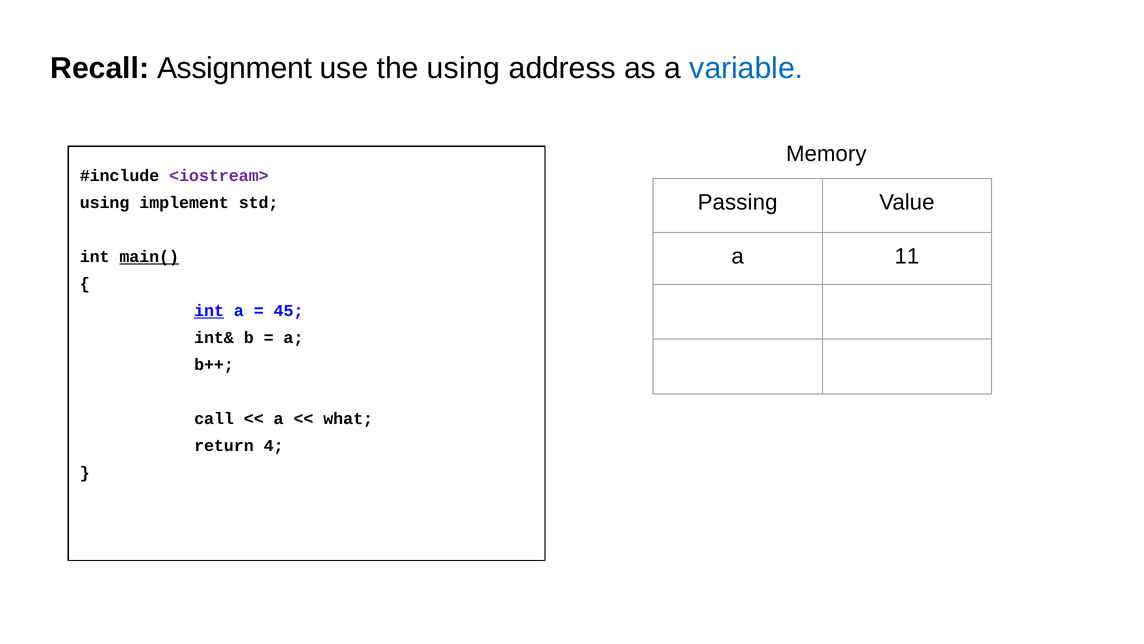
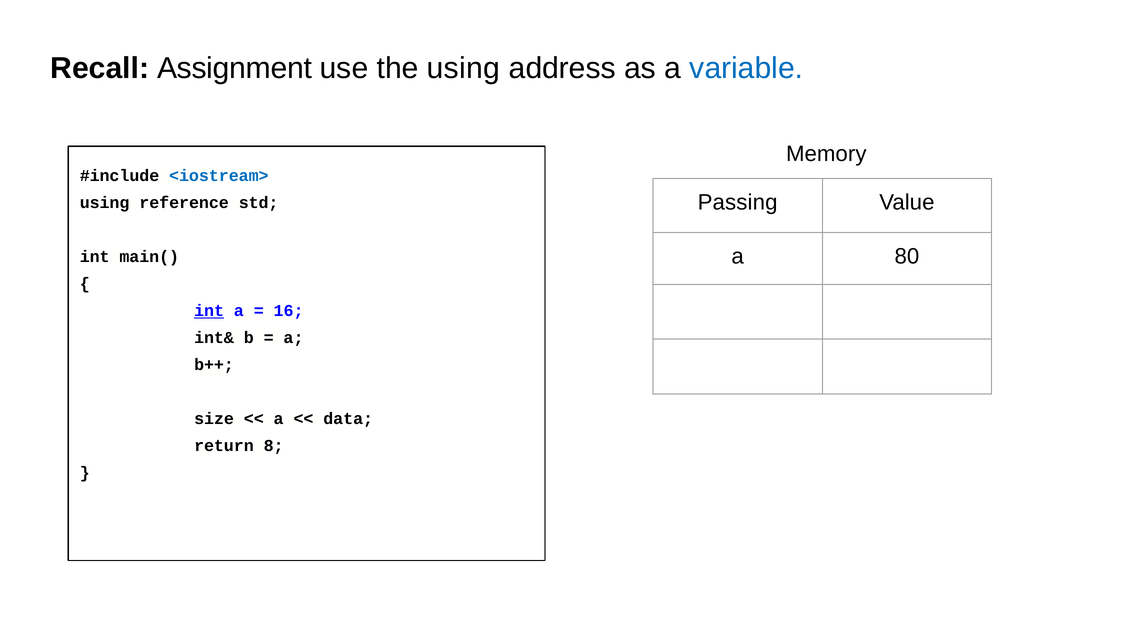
<iostream> colour: purple -> blue
implement: implement -> reference
11: 11 -> 80
main( underline: present -> none
45: 45 -> 16
call: call -> size
what: what -> data
4: 4 -> 8
